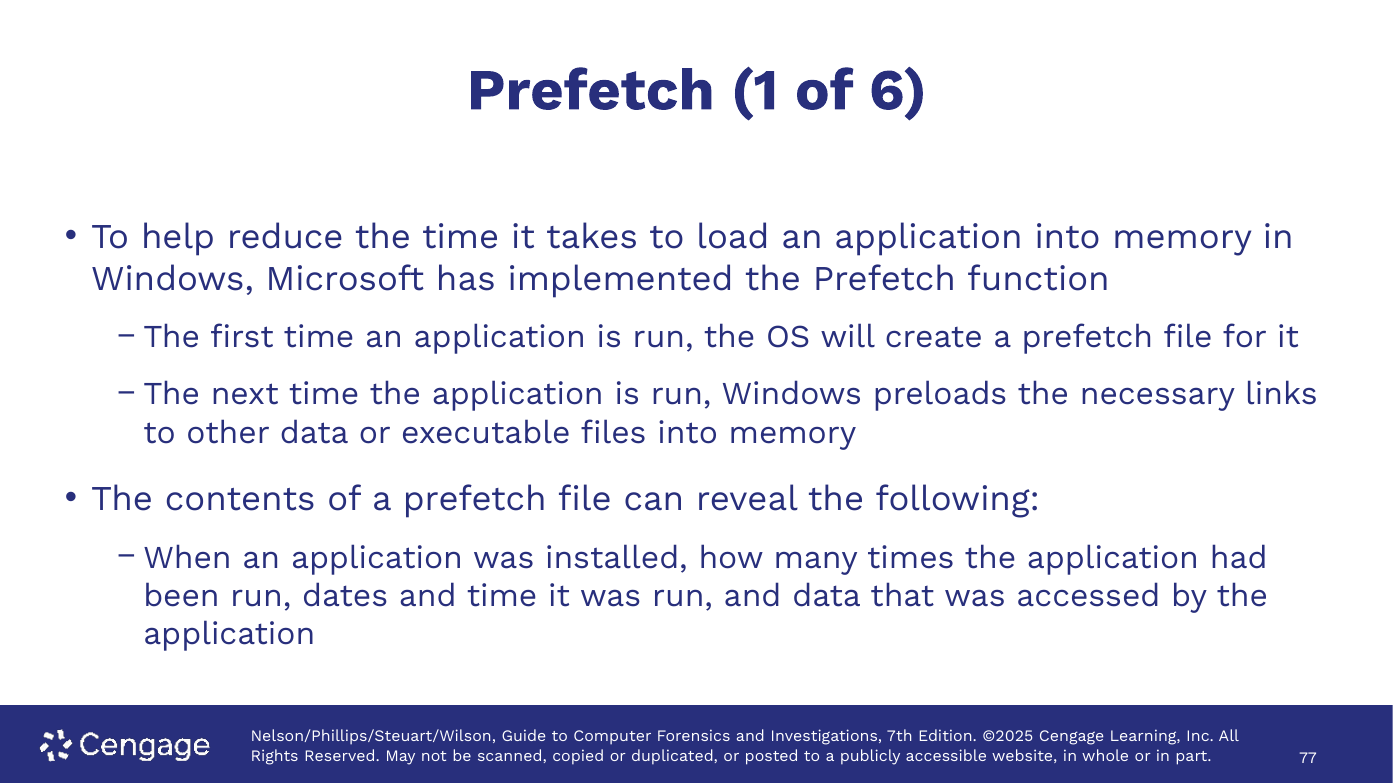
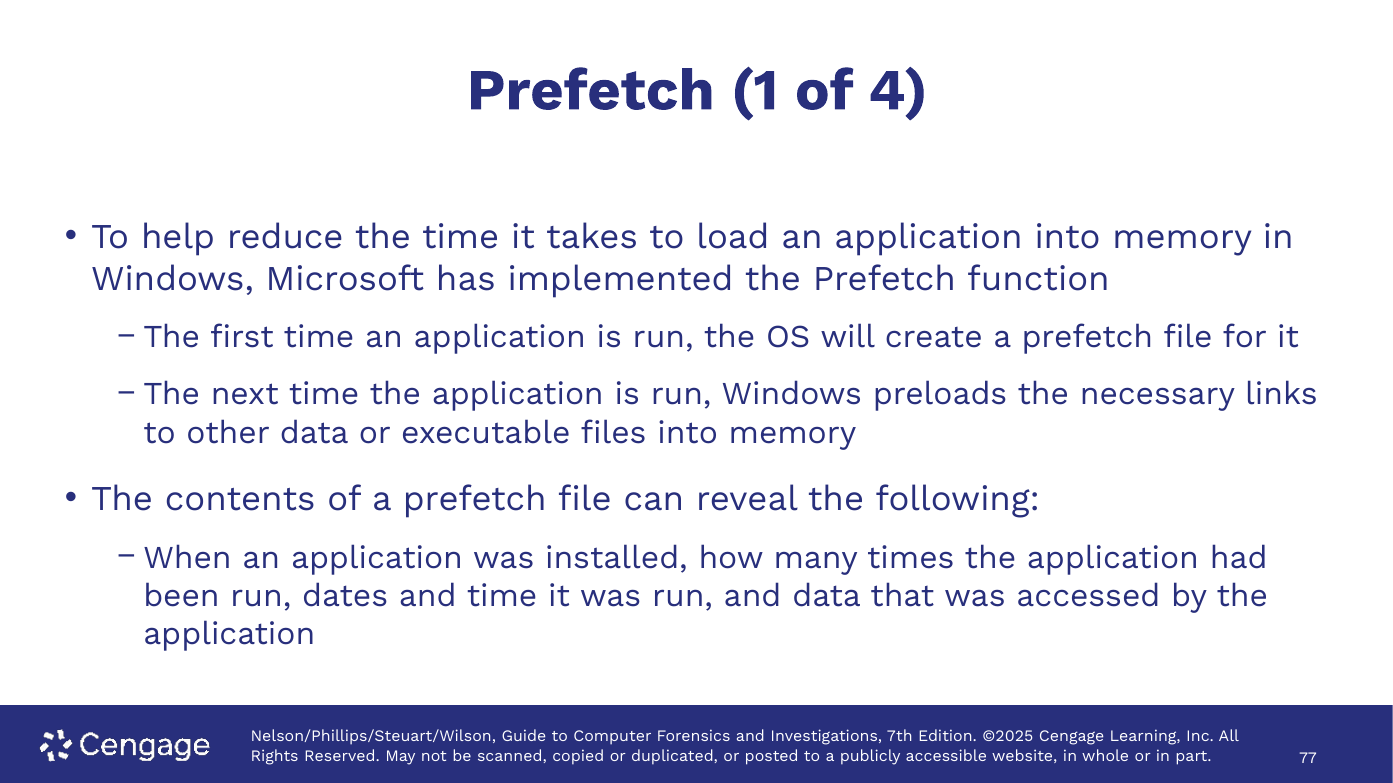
6: 6 -> 4
